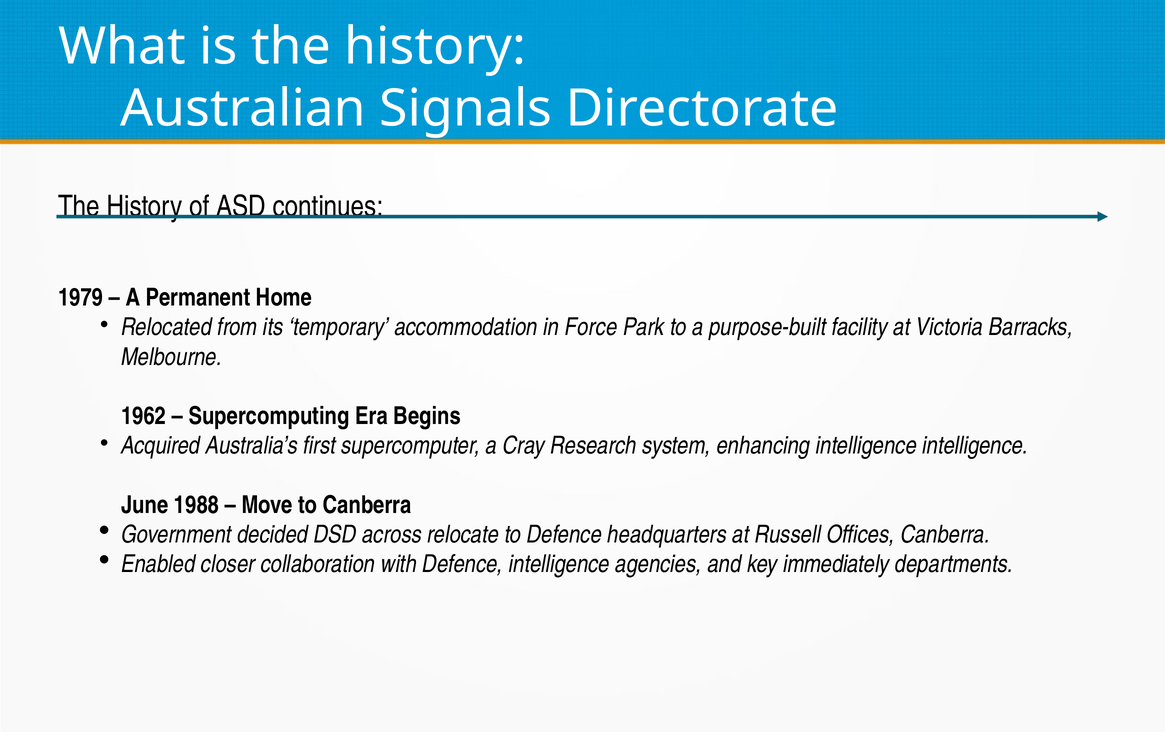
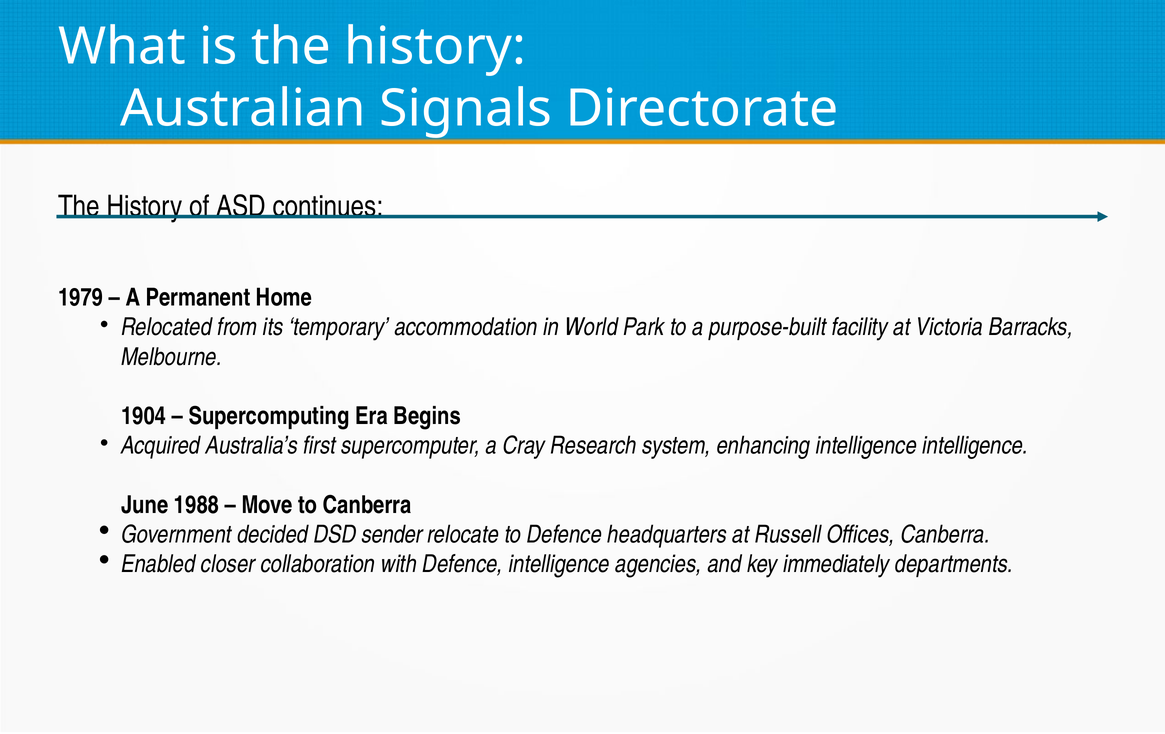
Force: Force -> World
1962: 1962 -> 1904
across: across -> sender
